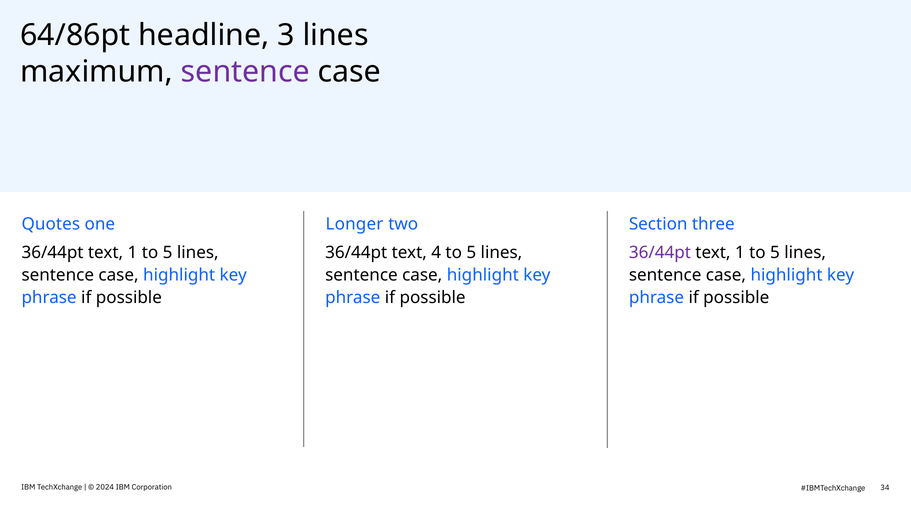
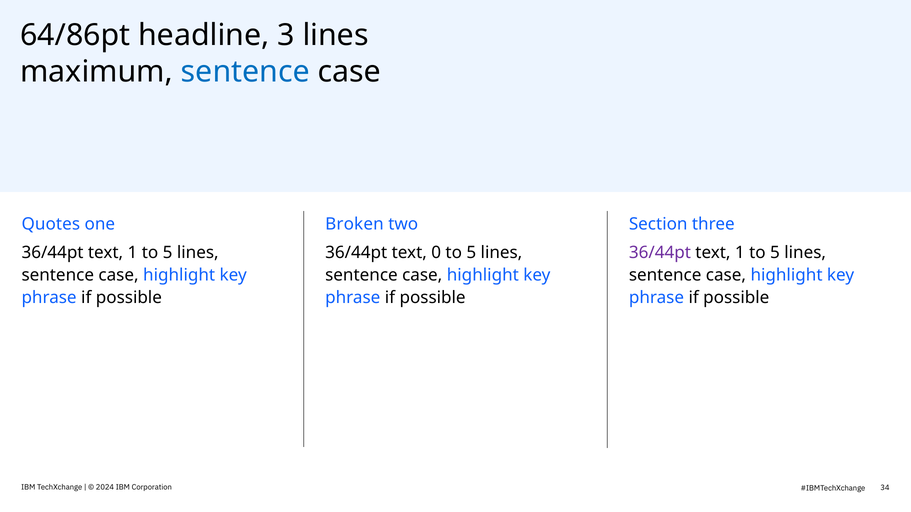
sentence at (245, 72) colour: purple -> blue
Longer: Longer -> Broken
4: 4 -> 0
